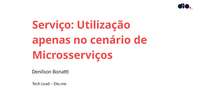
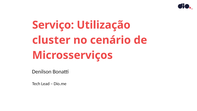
apenas: apenas -> cluster
